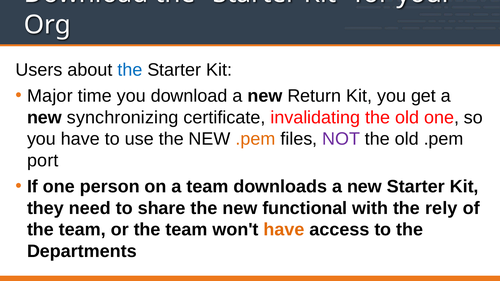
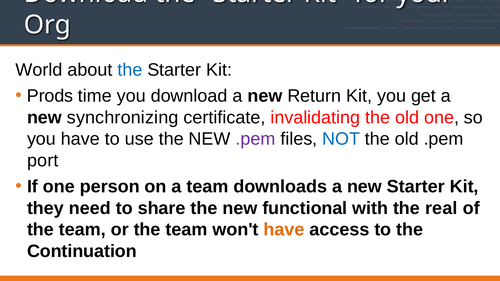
Users: Users -> World
Major: Major -> Prods
.pem at (255, 139) colour: orange -> purple
NOT colour: purple -> blue
rely: rely -> real
Departments: Departments -> Continuation
